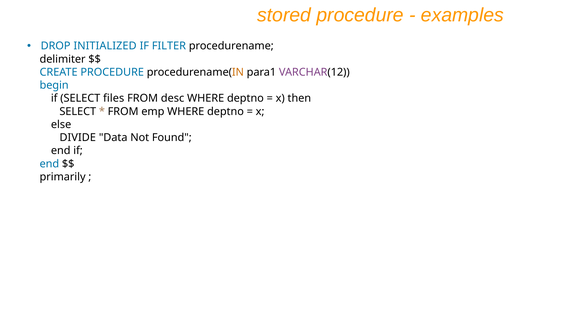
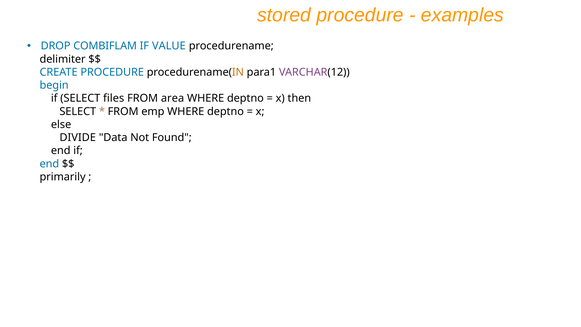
INITIALIZED: INITIALIZED -> COMBIFLAM
FILTER: FILTER -> VALUE
desc: desc -> area
